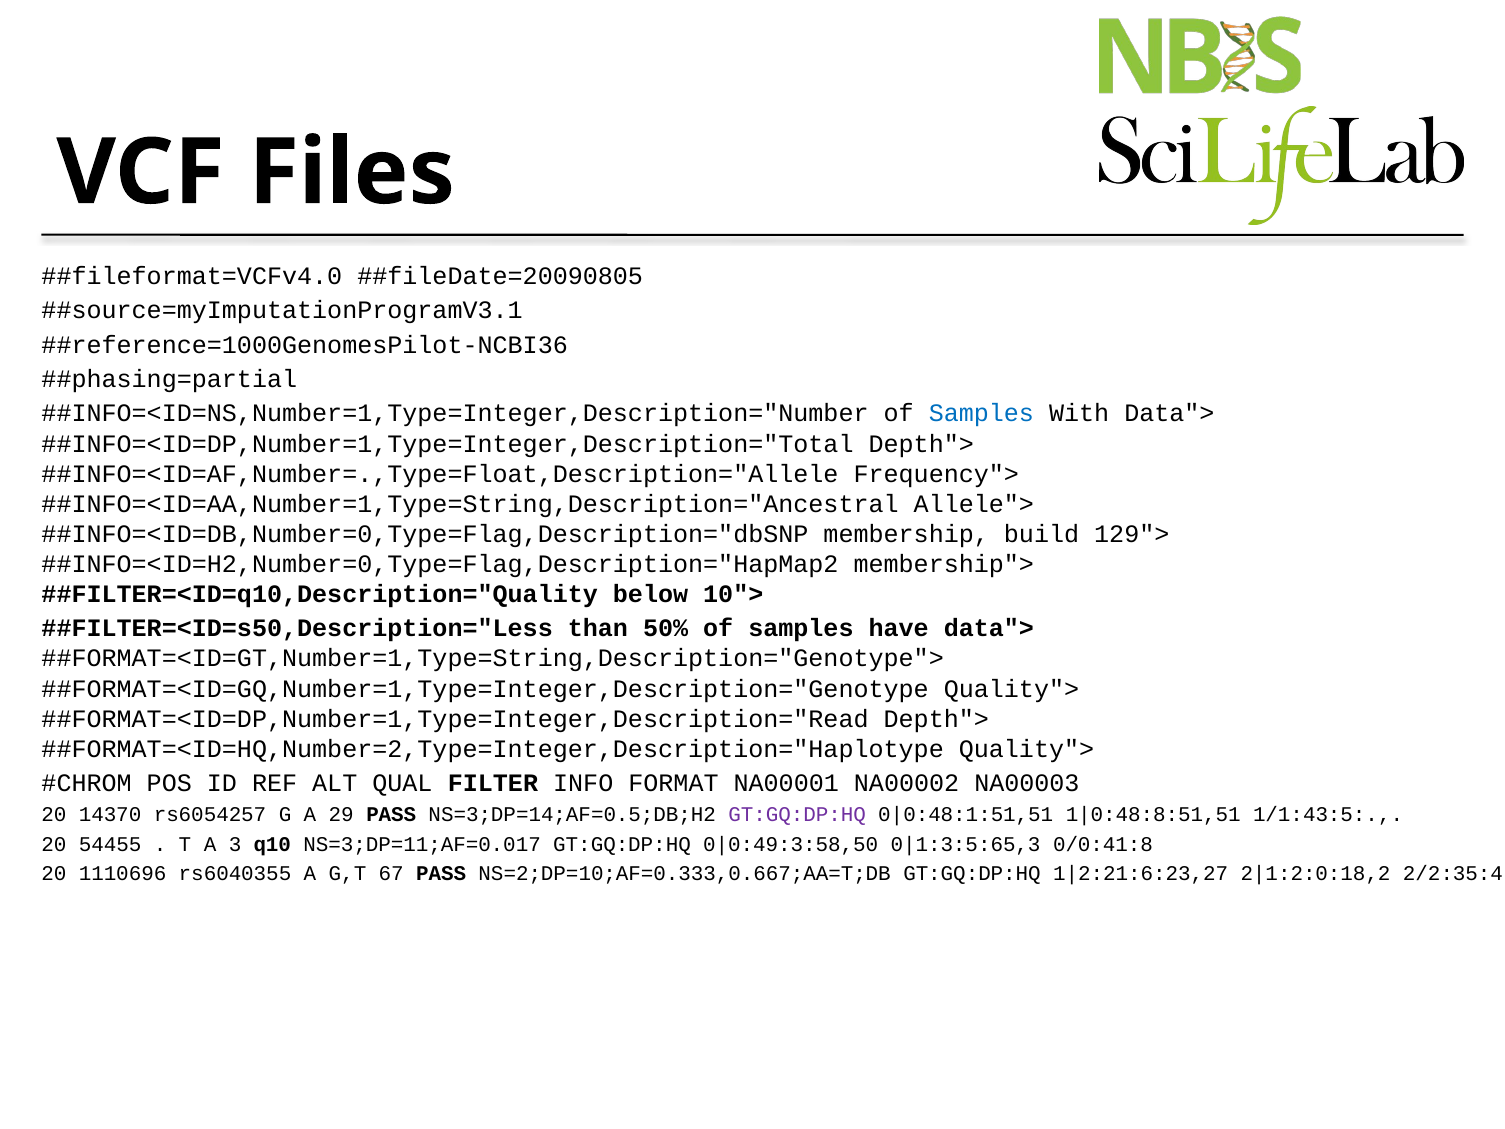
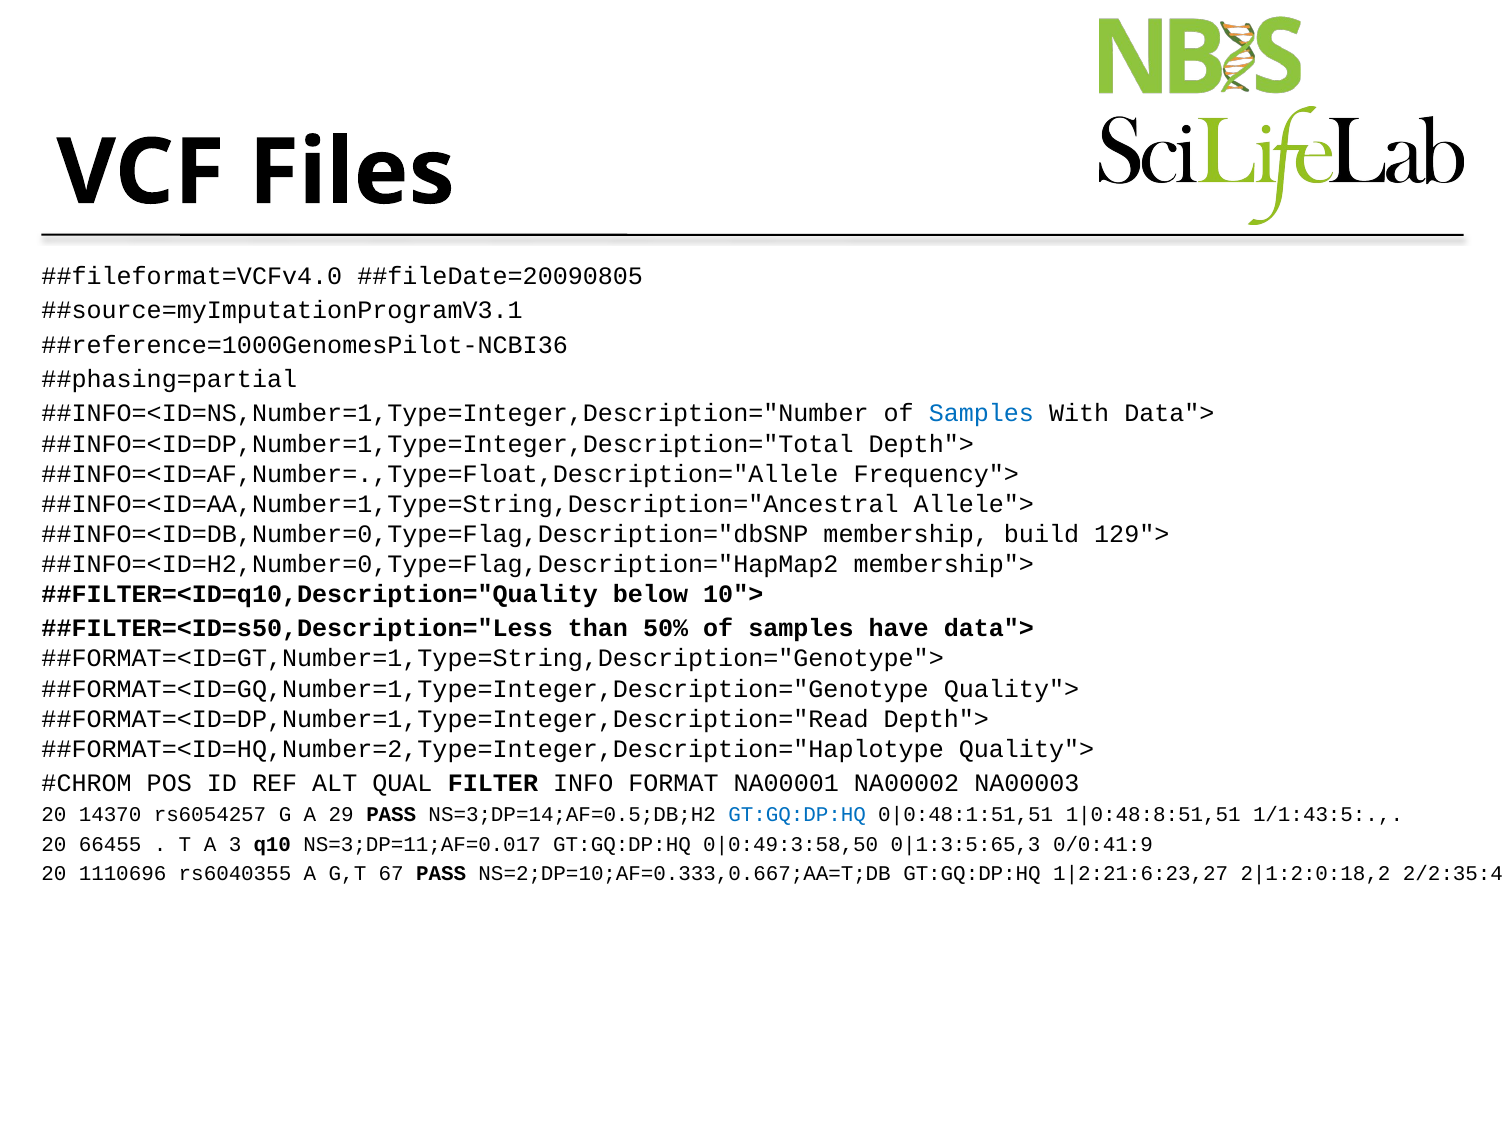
GT:GQ:DP:HQ at (797, 815) colour: purple -> blue
54455: 54455 -> 66455
0/0:41:8: 0/0:41:8 -> 0/0:41:9
